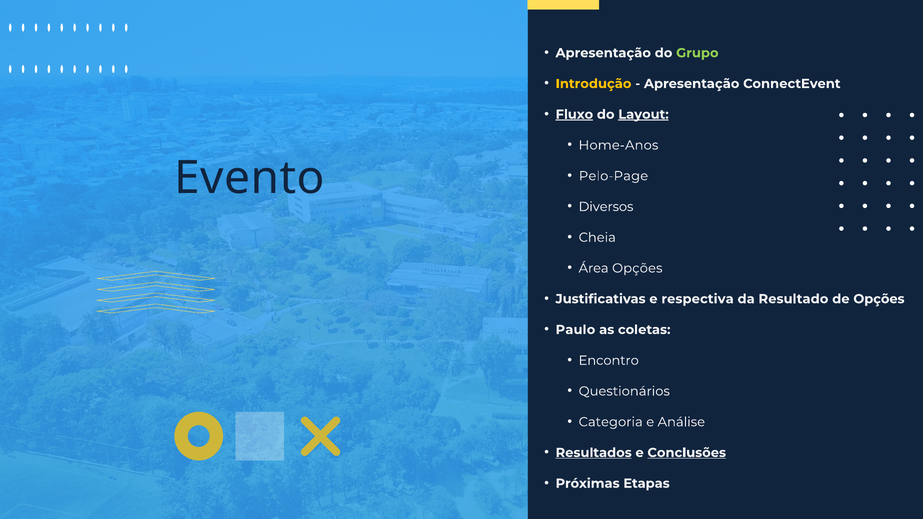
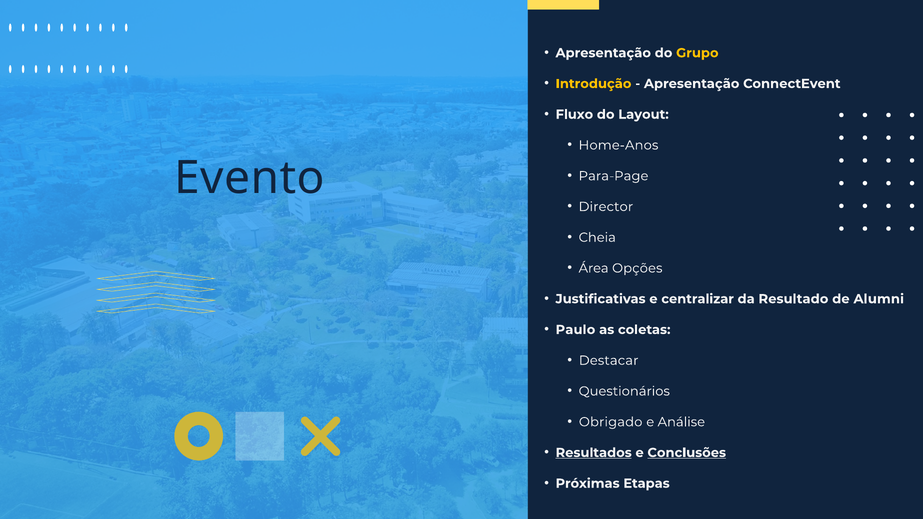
Grupo colour: light green -> yellow
Fluxo underline: present -> none
Layout underline: present -> none
Pelo-Page: Pelo-Page -> Para-Page
Diversos: Diversos -> Director
respectiva: respectiva -> centralizar
de Opções: Opções -> Alumni
Encontro: Encontro -> Destacar
Categoria: Categoria -> Obrigado
